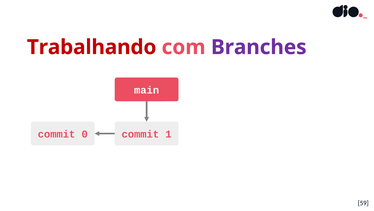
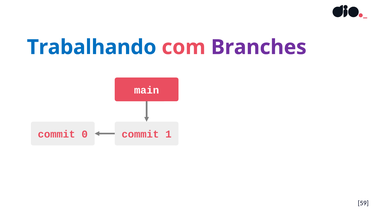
Trabalhando colour: red -> blue
